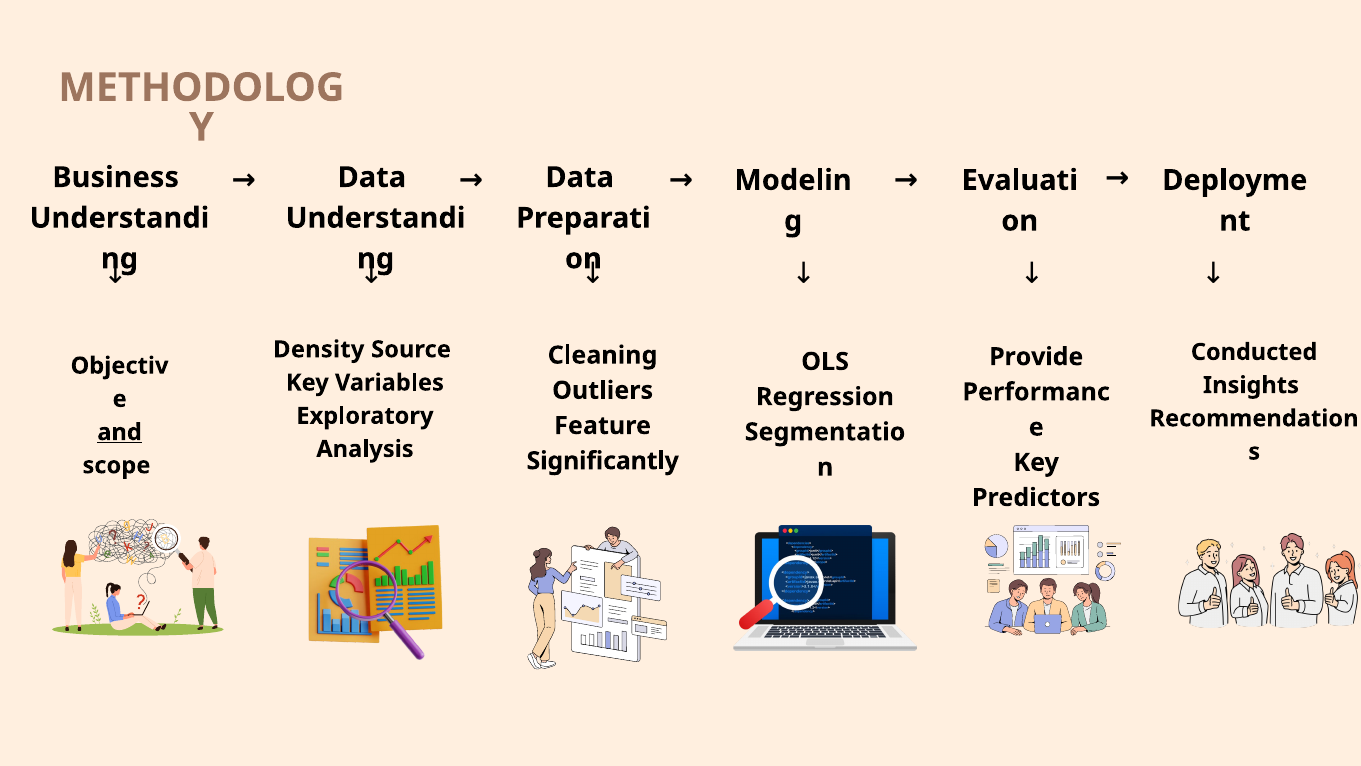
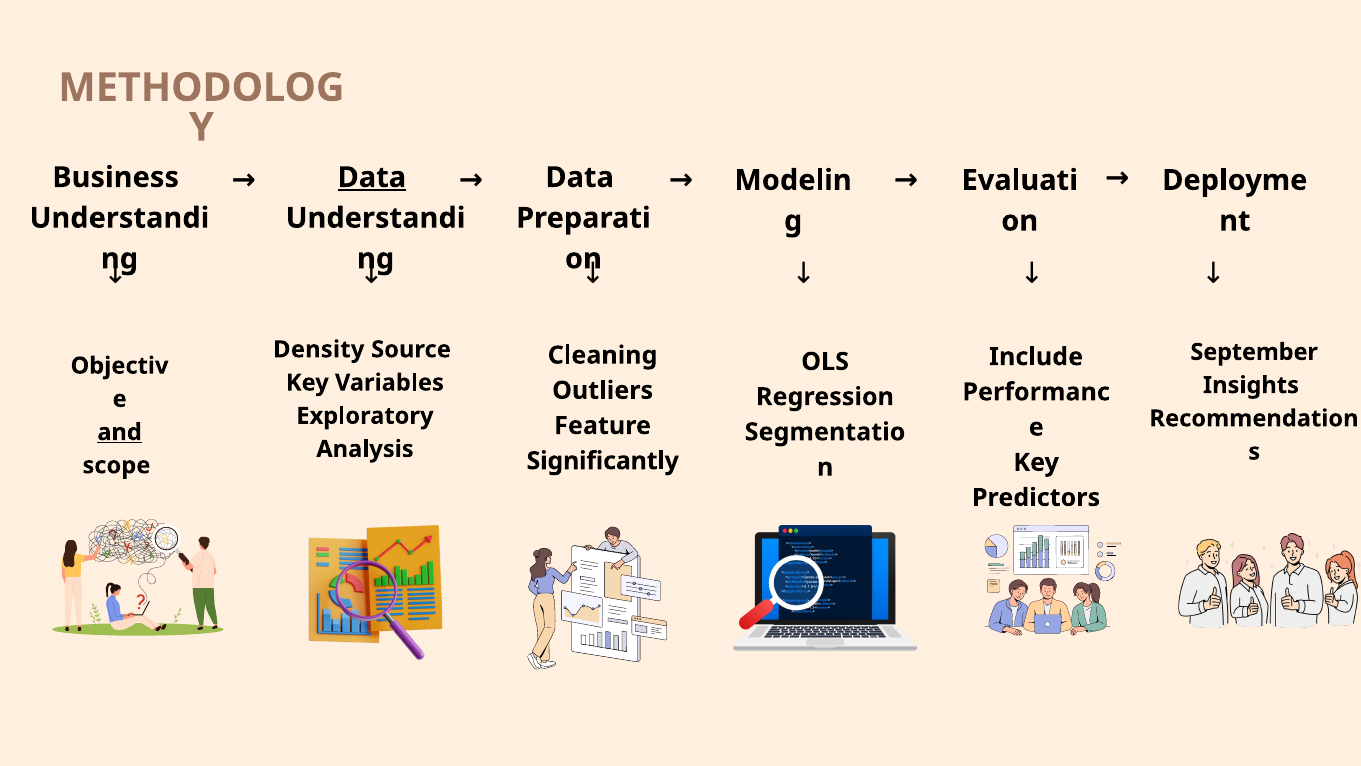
Data at (372, 177) underline: none -> present
Conducted: Conducted -> September
Provide: Provide -> Include
